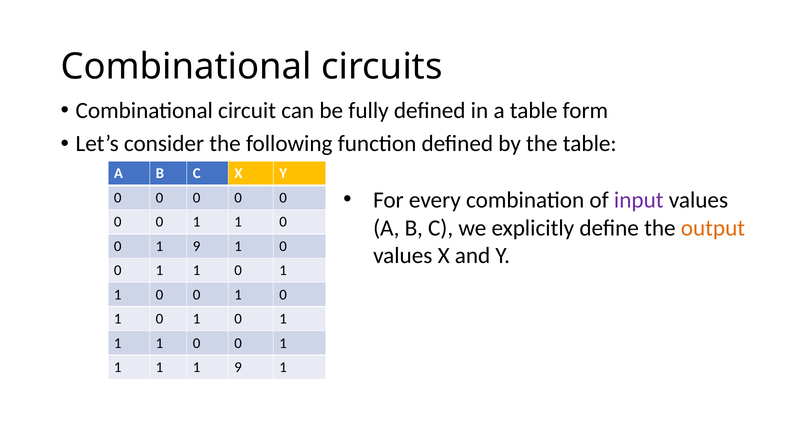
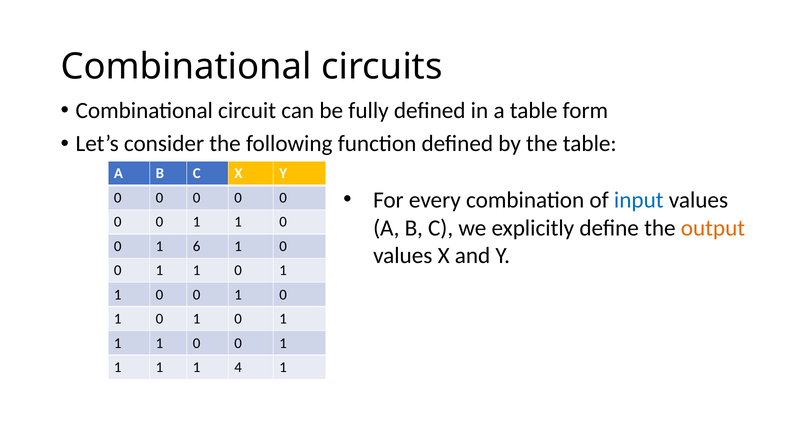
input colour: purple -> blue
0 1 9: 9 -> 6
1 1 9: 9 -> 4
